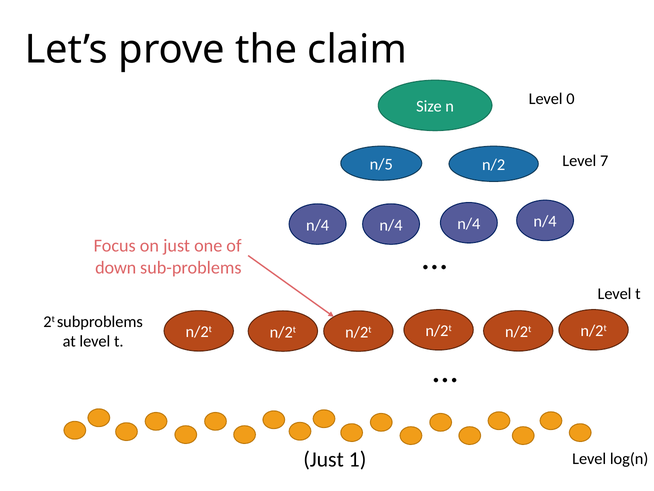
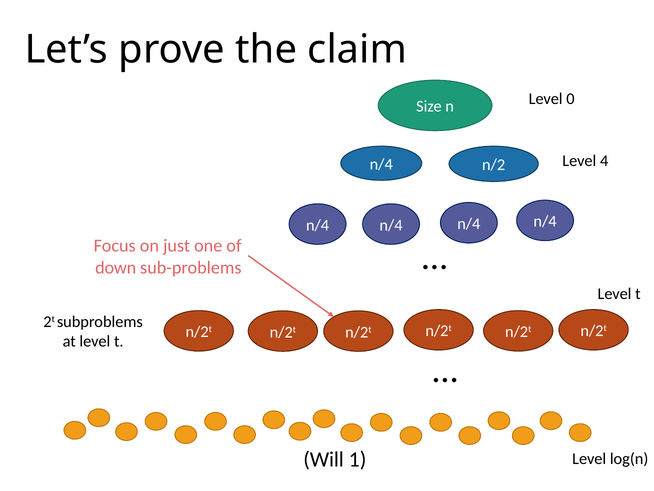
7: 7 -> 4
n/5 at (381, 164): n/5 -> n/4
Just at (324, 459): Just -> Will
